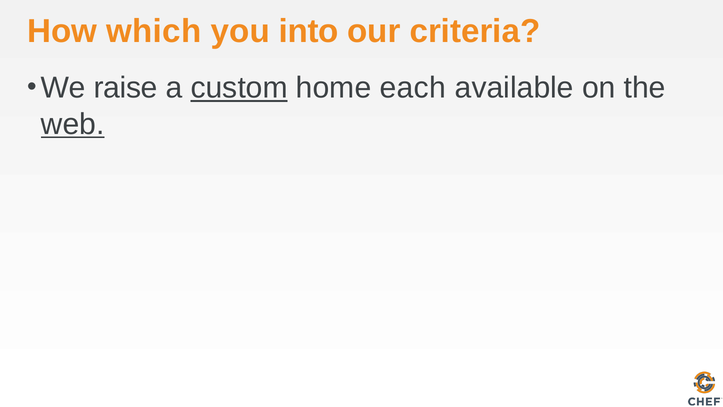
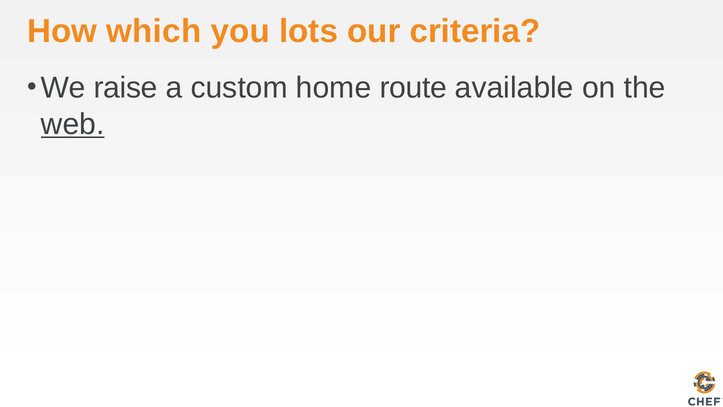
into: into -> lots
custom underline: present -> none
each: each -> route
